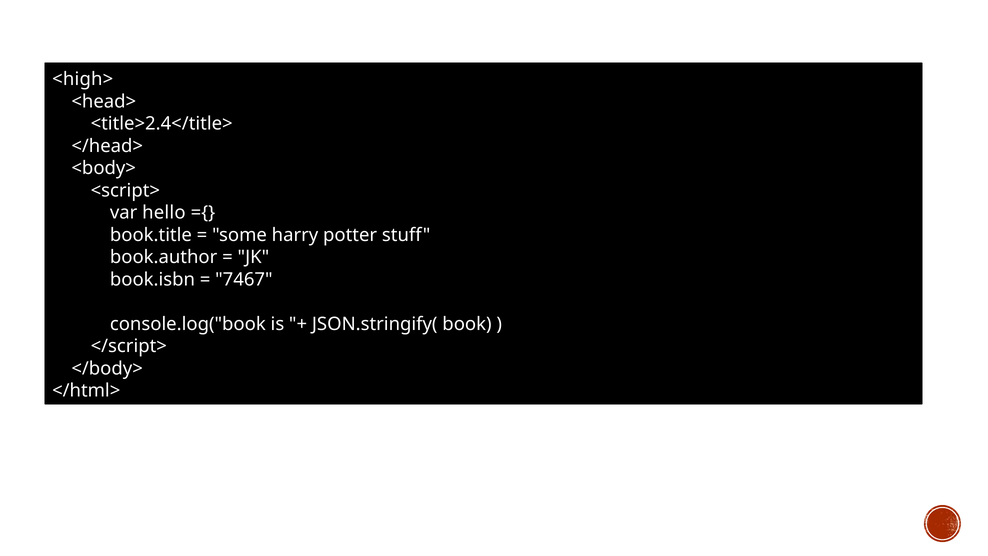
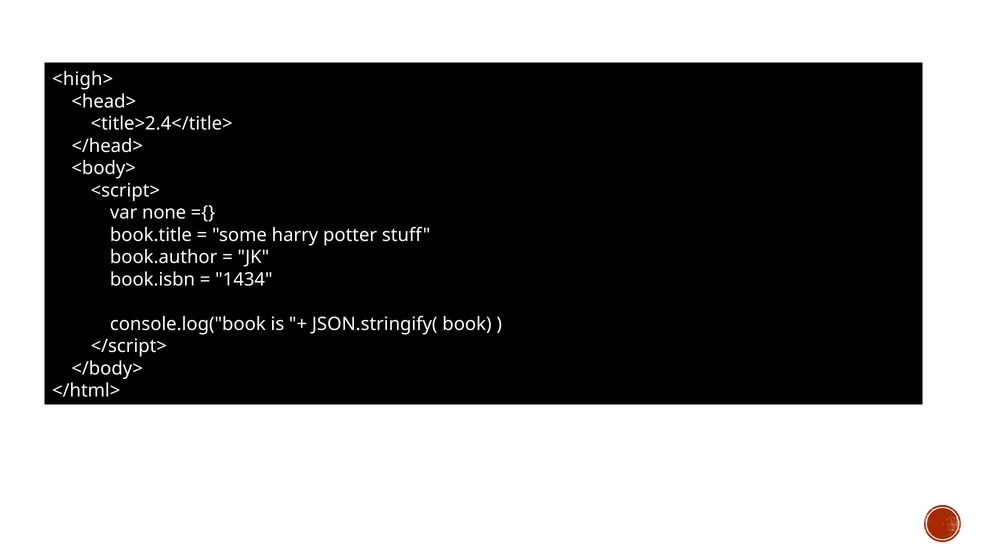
hello: hello -> none
7467: 7467 -> 1434
